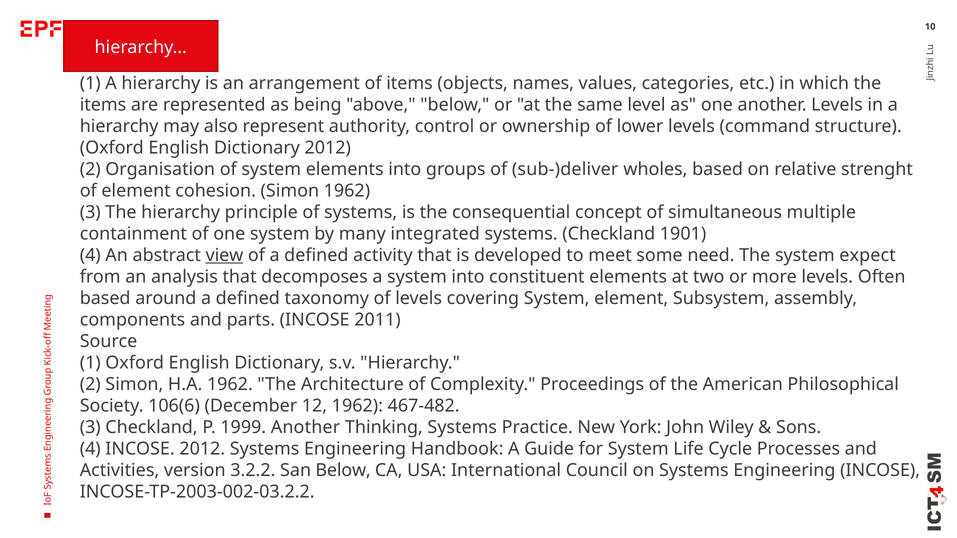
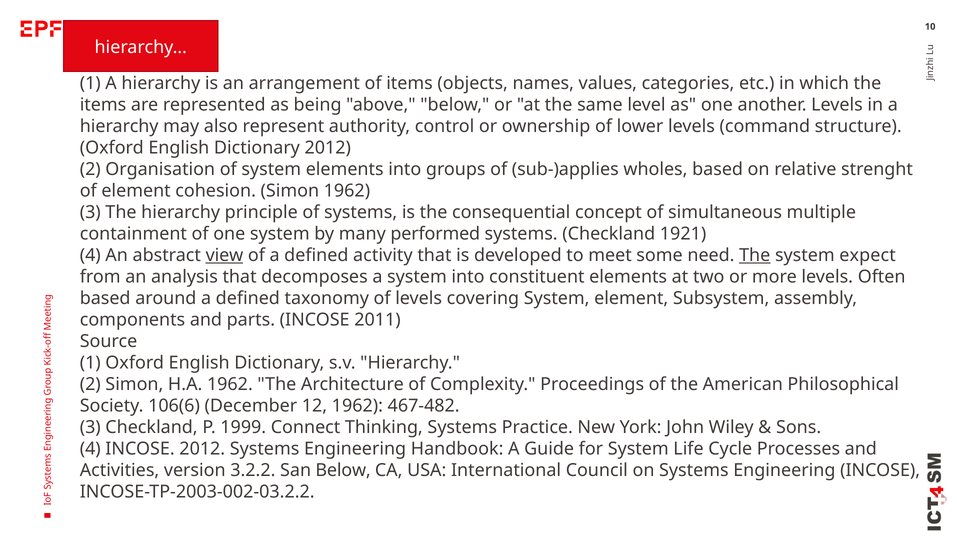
sub-)deliver: sub-)deliver -> sub-)applies
integrated: integrated -> performed
1901: 1901 -> 1921
The at (755, 255) underline: none -> present
1999 Another: Another -> Connect
